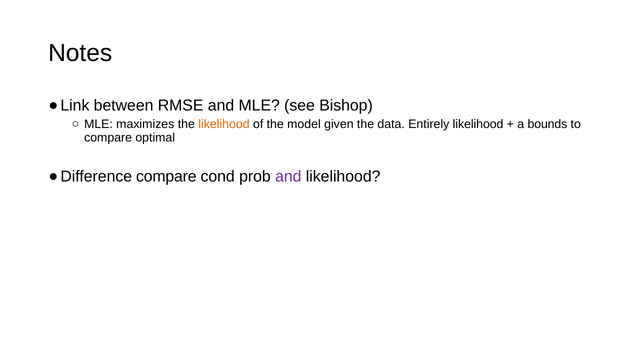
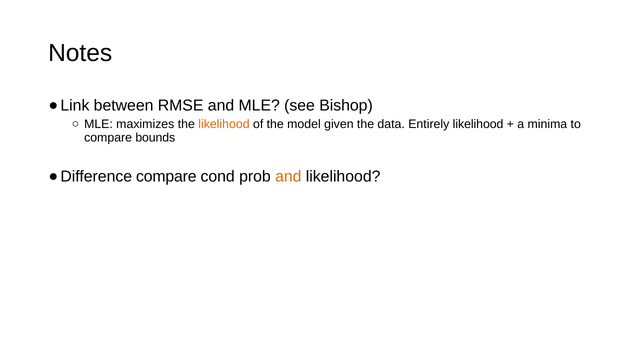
bounds: bounds -> minima
optimal: optimal -> bounds
and at (288, 176) colour: purple -> orange
